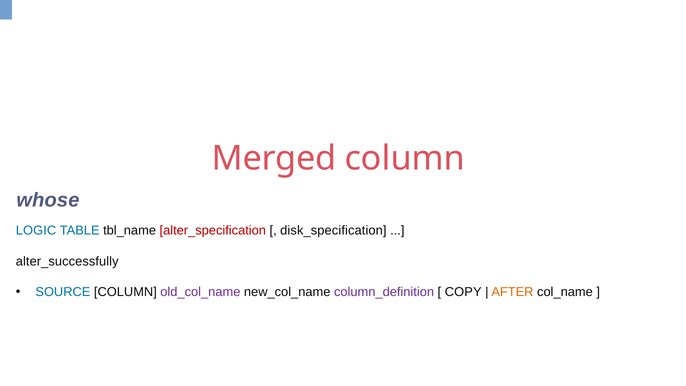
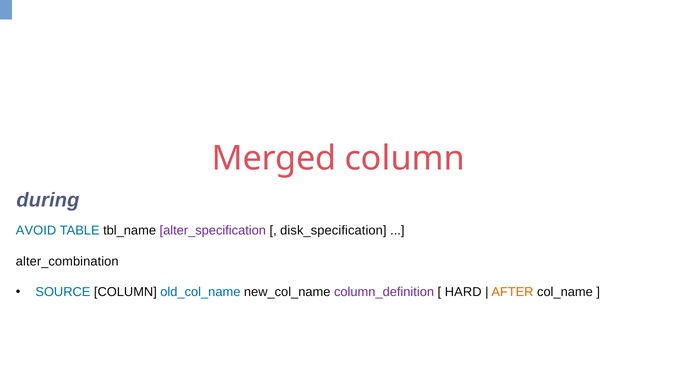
whose: whose -> during
LOGIC: LOGIC -> AVOID
alter_specification colour: red -> purple
alter_successfully: alter_successfully -> alter_combination
old_col_name colour: purple -> blue
COPY: COPY -> HARD
